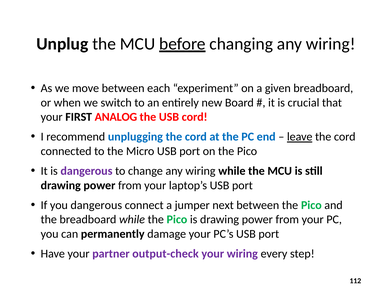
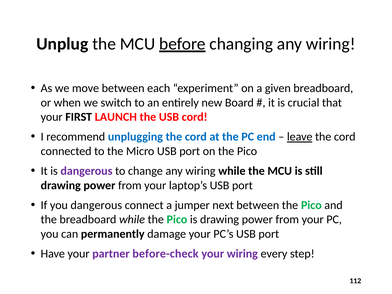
ANALOG: ANALOG -> LAUNCH
output-check: output-check -> before-check
